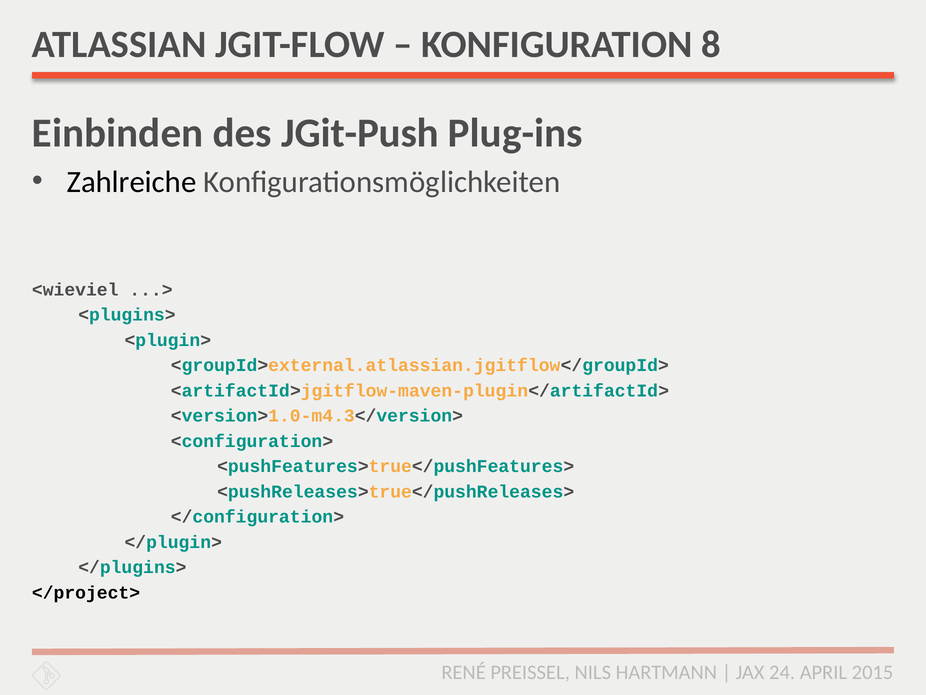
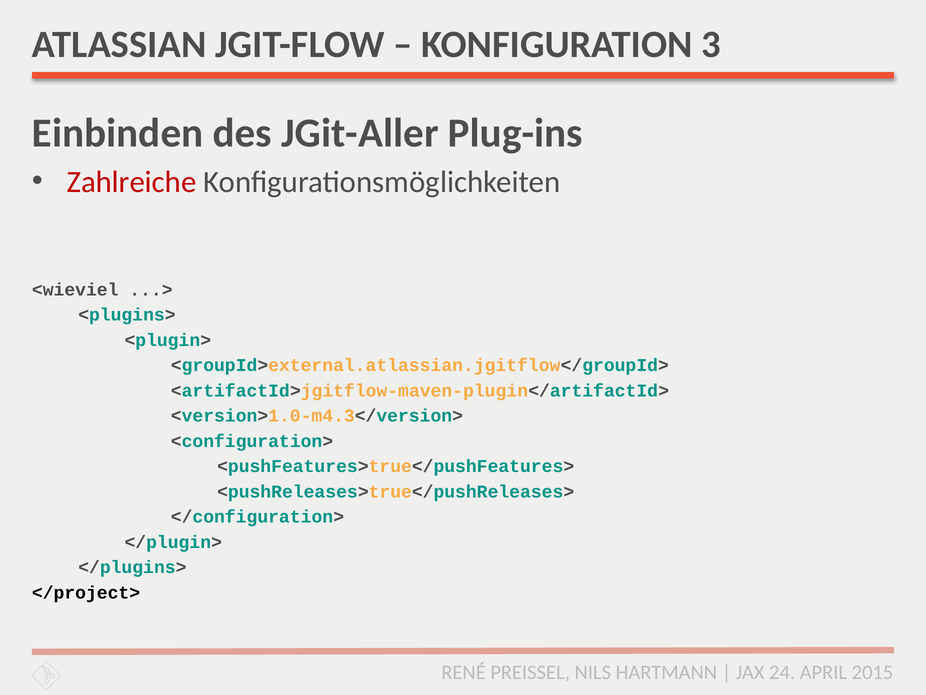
8: 8 -> 3
JGit-Push: JGit-Push -> JGit-Aller
Zahlreiche colour: black -> red
